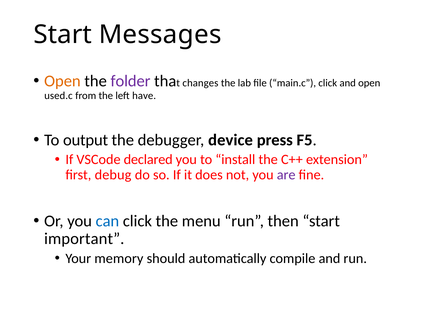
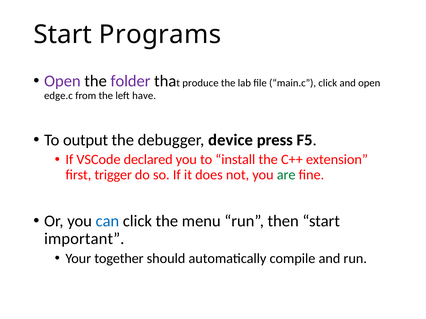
Messages: Messages -> Programs
Open at (62, 81) colour: orange -> purple
changes: changes -> produce
used.c: used.c -> edge.c
debug: debug -> trigger
are colour: purple -> green
memory: memory -> together
